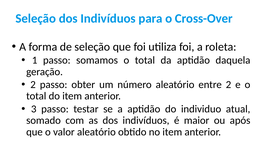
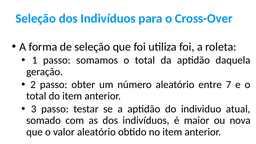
entre 2: 2 -> 7
após: após -> nova
